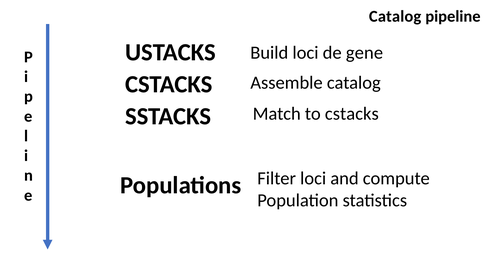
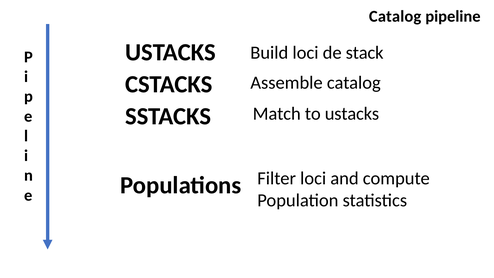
gene: gene -> stack
to cstacks: cstacks -> ustacks
